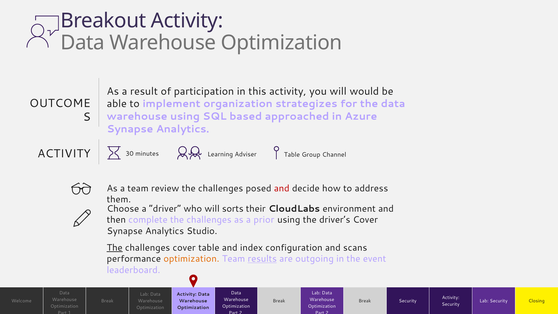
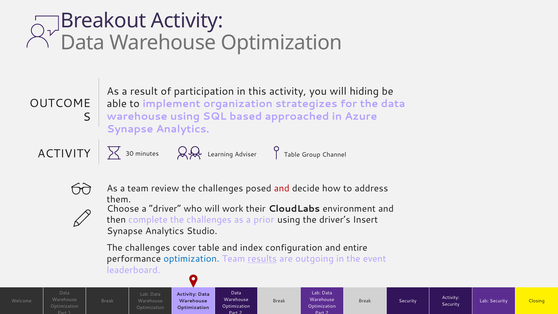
would: would -> hiding
sorts: sorts -> work
driver’s Cover: Cover -> Insert
The at (115, 248) underline: present -> none
scans: scans -> entire
optimization at (191, 259) colour: orange -> blue
